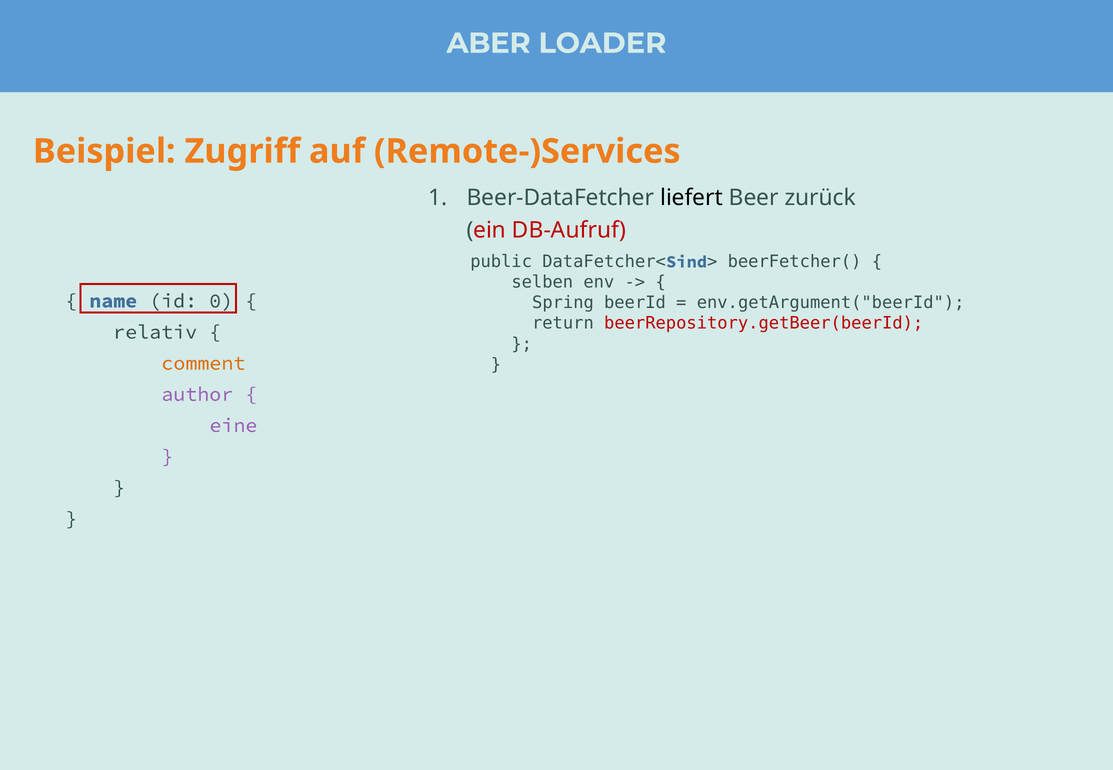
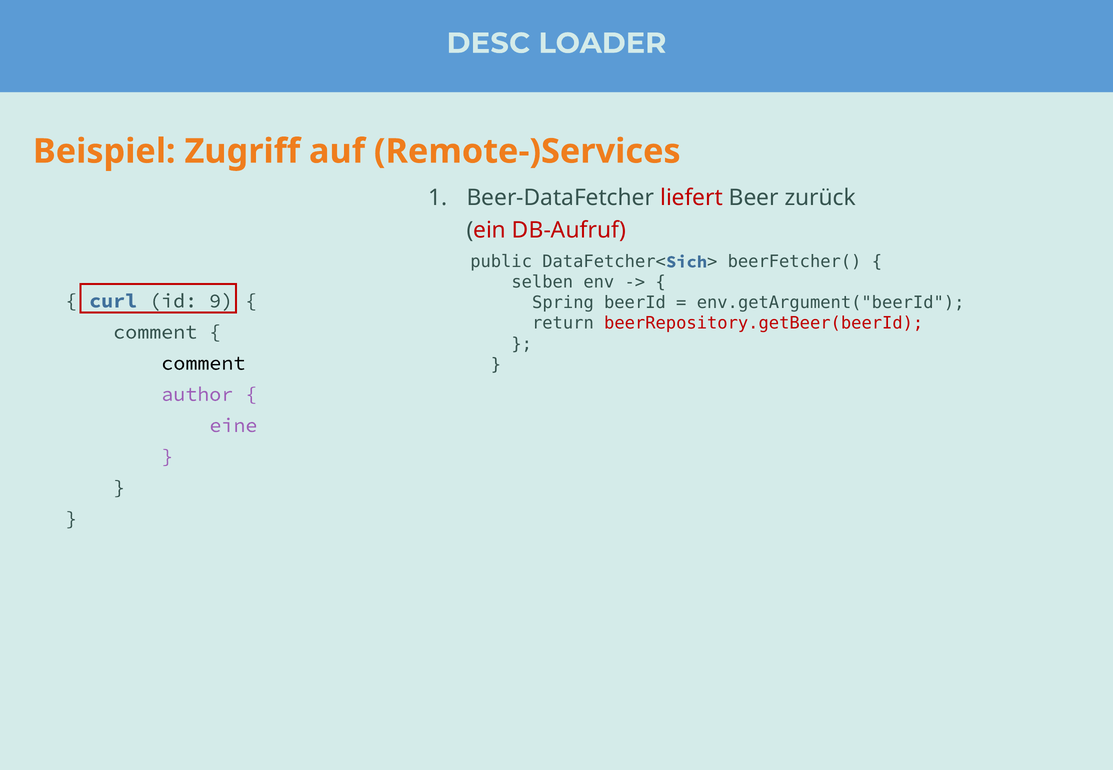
ABER: ABER -> DESC
liefert colour: black -> red
Sind: Sind -> Sich
name: name -> curl
0: 0 -> 9
relativ at (155, 332): relativ -> comment
comment at (203, 363) colour: orange -> black
